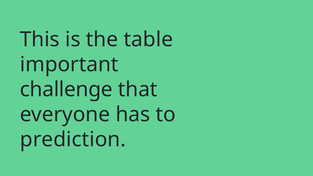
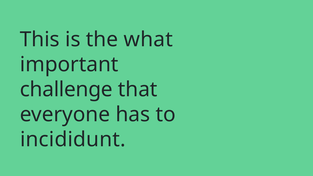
table: table -> what
prediction: prediction -> incididunt
